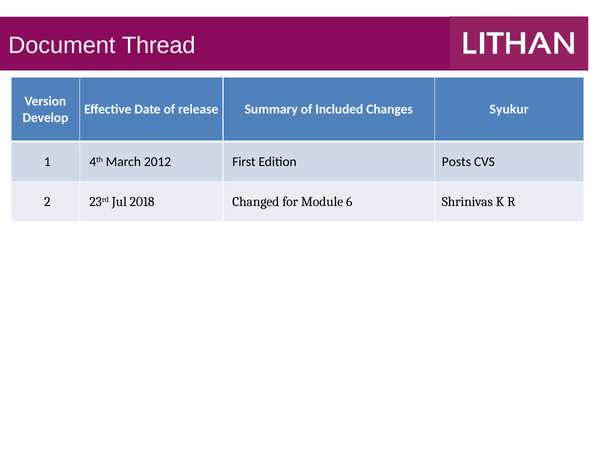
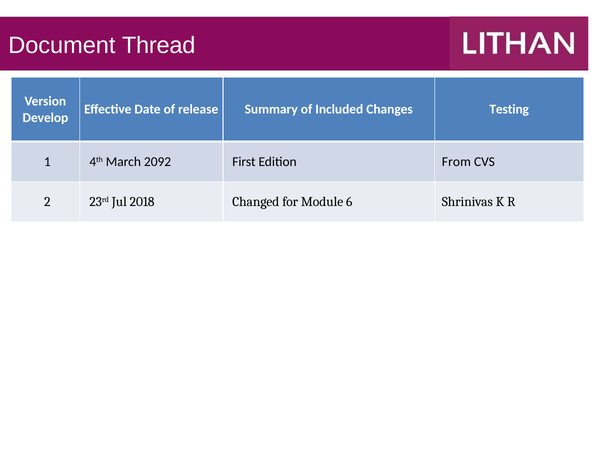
Syukur: Syukur -> Testing
2012: 2012 -> 2092
Posts: Posts -> From
